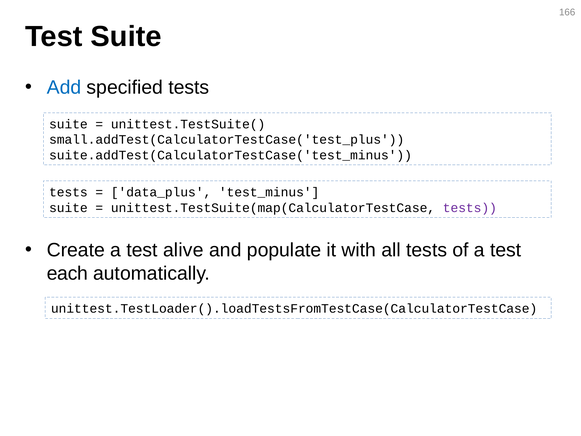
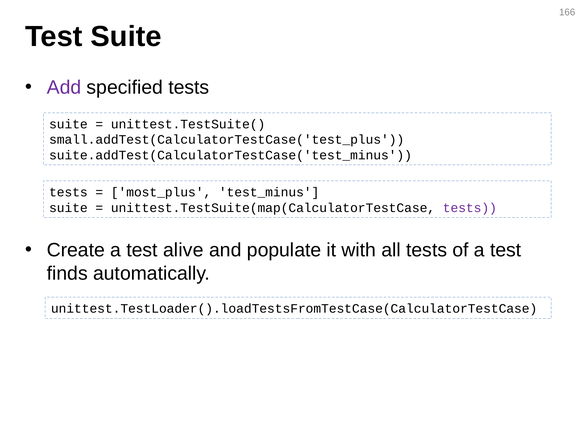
Add colour: blue -> purple
data_plus: data_plus -> most_plus
each: each -> finds
